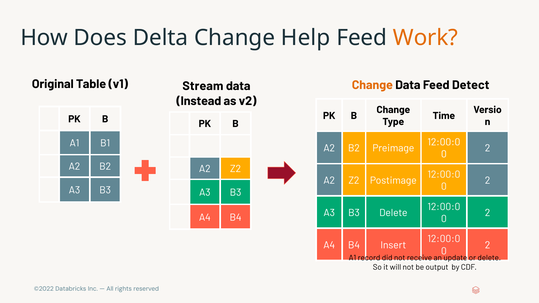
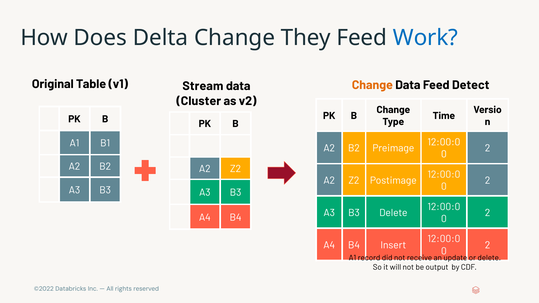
Help: Help -> They
Work colour: orange -> blue
Instead: Instead -> Cluster
